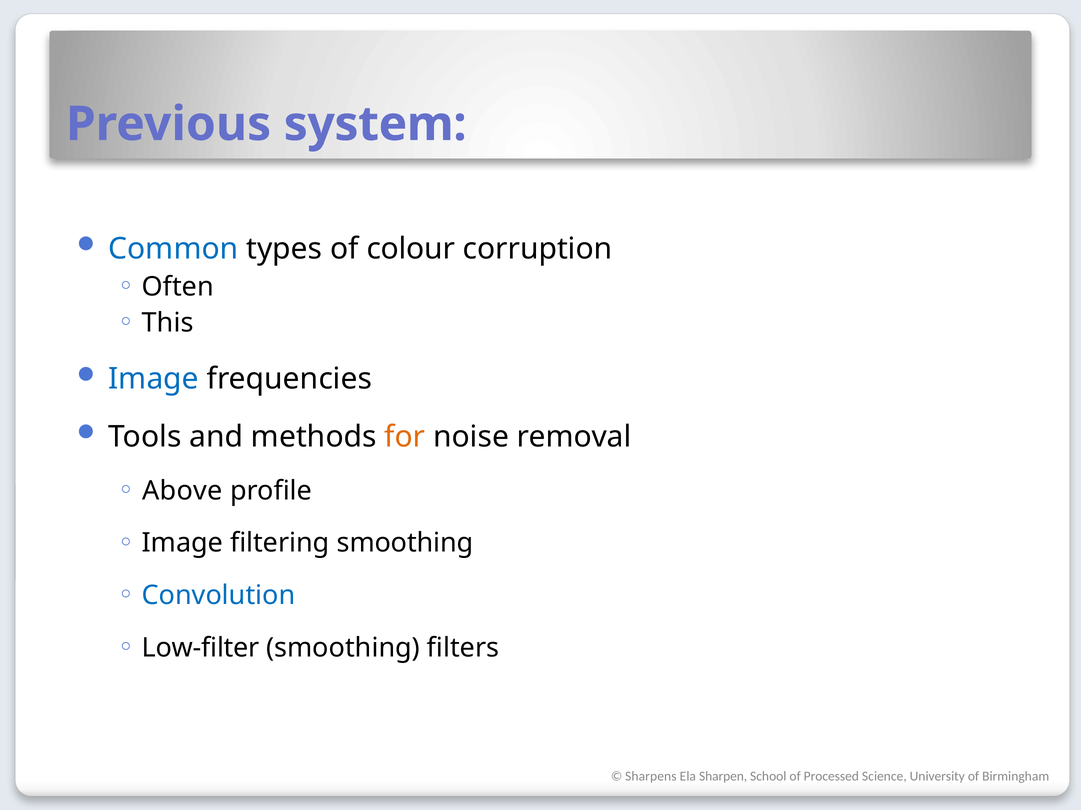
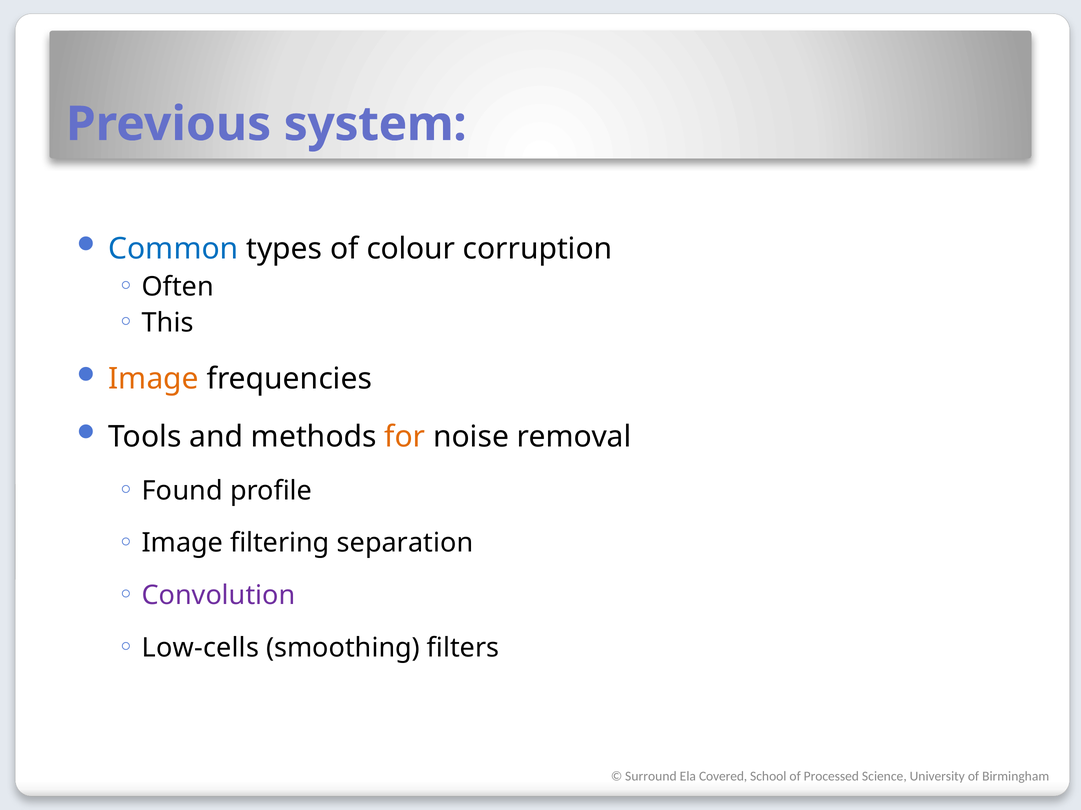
Image at (154, 379) colour: blue -> orange
Above: Above -> Found
filtering smoothing: smoothing -> separation
Convolution colour: blue -> purple
Low-filter: Low-filter -> Low-cells
Sharpens: Sharpens -> Surround
Sharpen: Sharpen -> Covered
